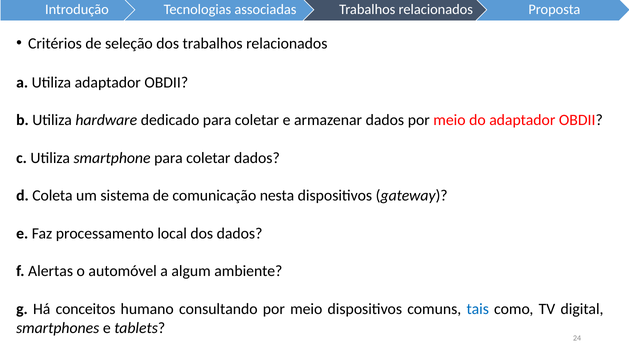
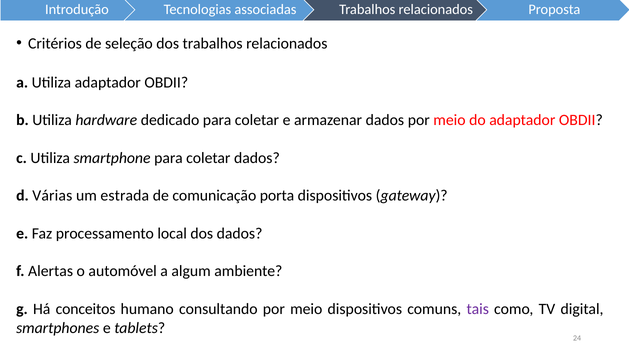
Coleta: Coleta -> Várias
sistema: sistema -> estrada
nesta: nesta -> porta
tais colour: blue -> purple
